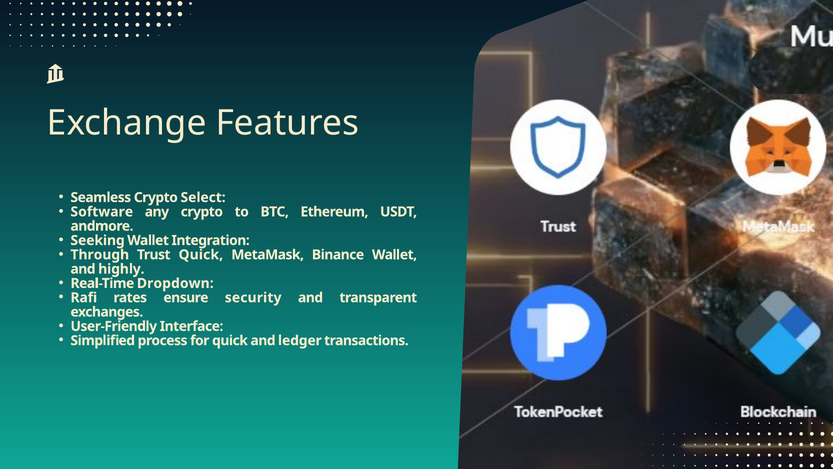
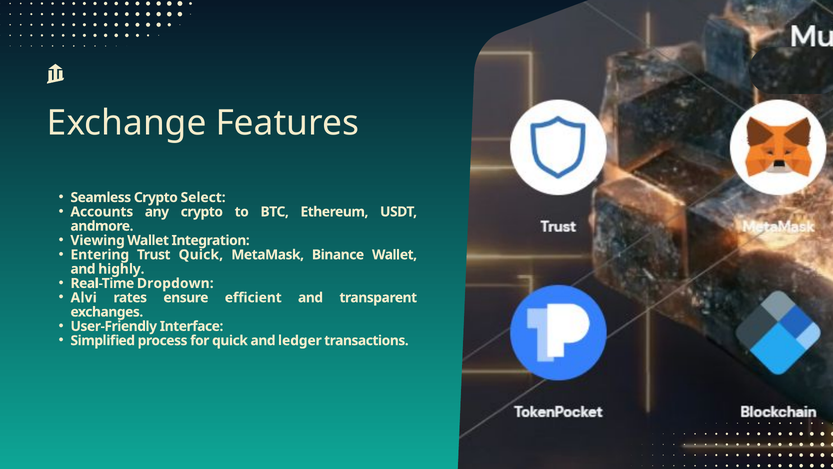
Software: Software -> Accounts
Seeking: Seeking -> Viewing
Through: Through -> Entering
Rafi: Rafi -> Alvi
security: security -> efficient
